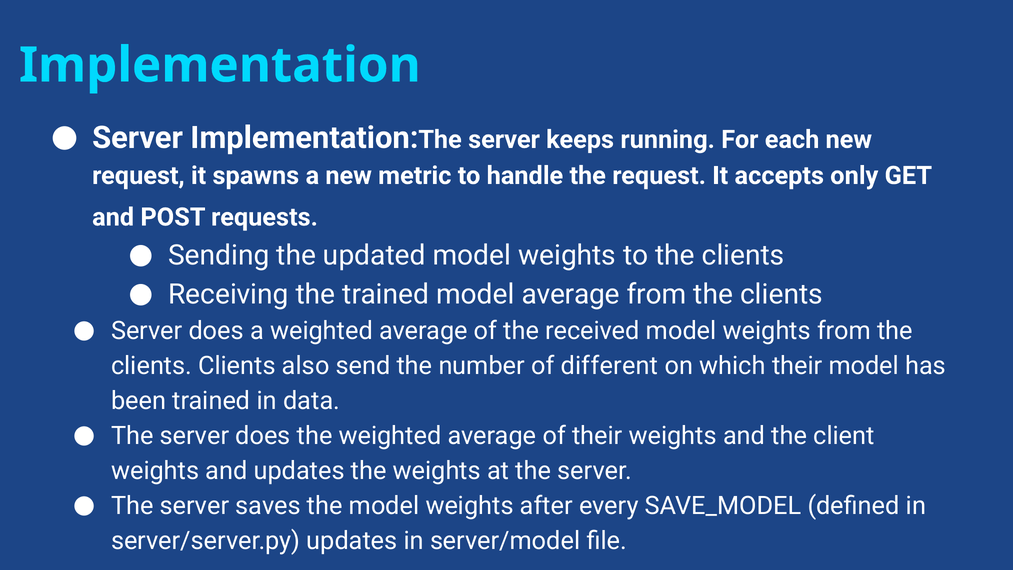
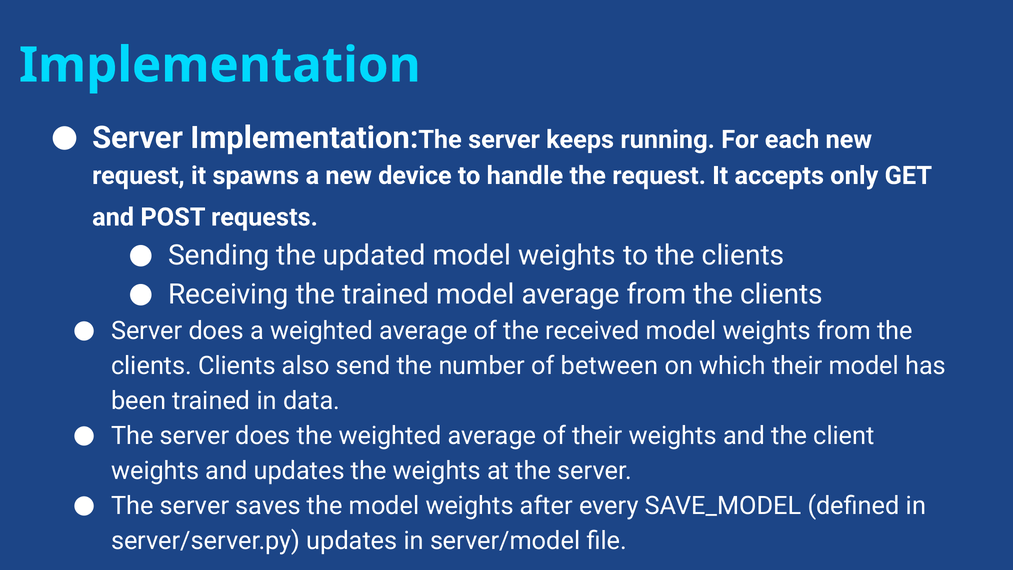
metric: metric -> device
different: different -> between
